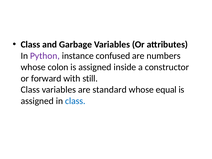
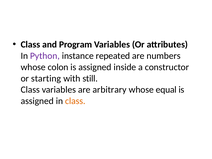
Garbage: Garbage -> Program
confused: confused -> repeated
forward: forward -> starting
standard: standard -> arbitrary
class at (75, 101) colour: blue -> orange
